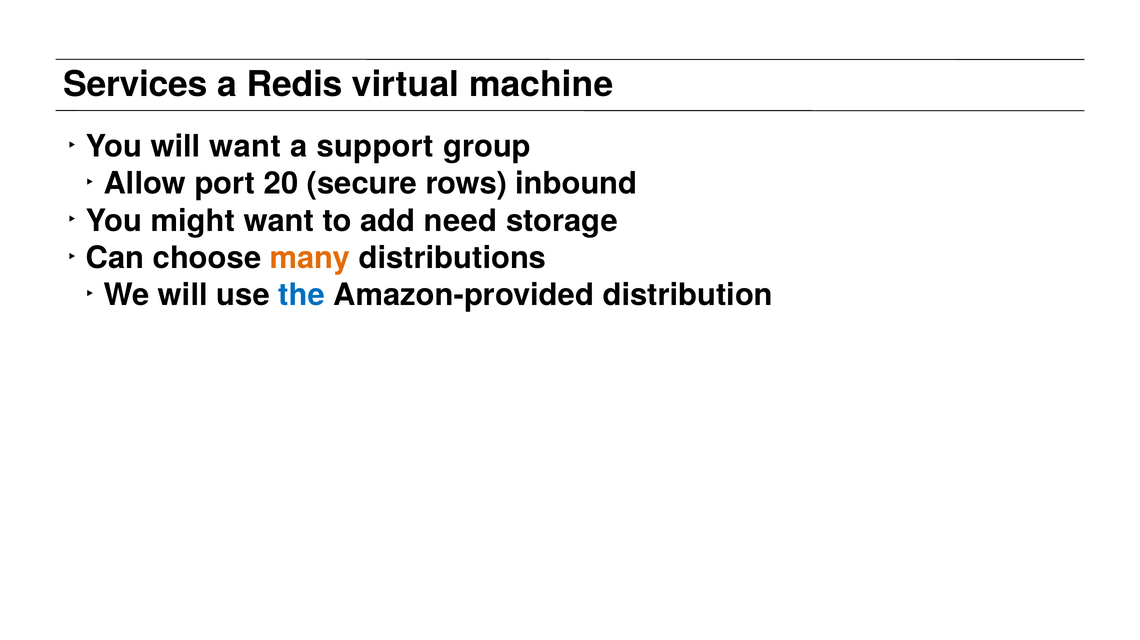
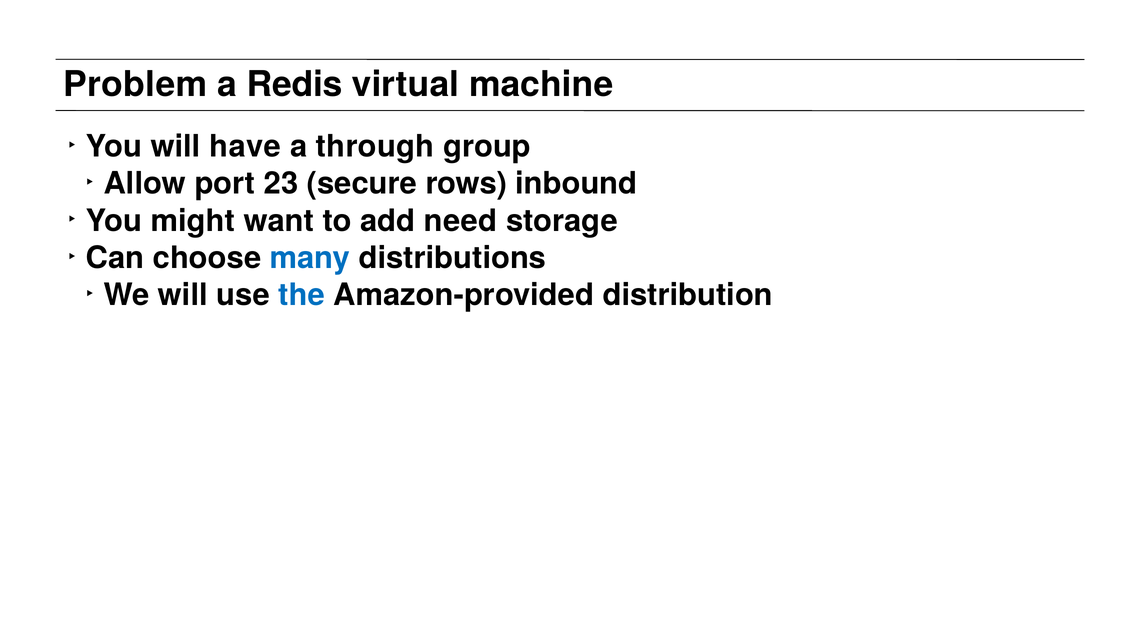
Services: Services -> Problem
will want: want -> have
support: support -> through
20: 20 -> 23
many colour: orange -> blue
